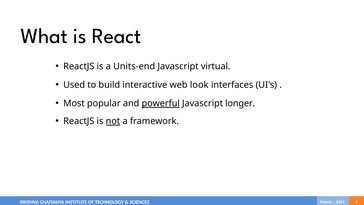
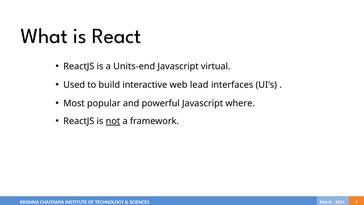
look: look -> lead
powerful underline: present -> none
longer: longer -> where
